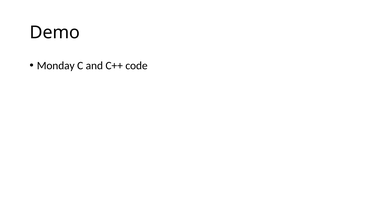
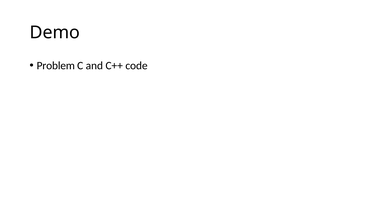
Monday: Monday -> Problem
